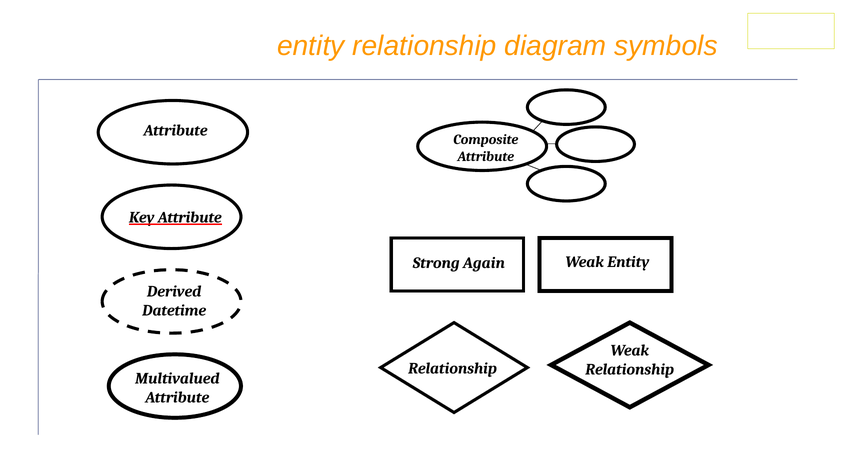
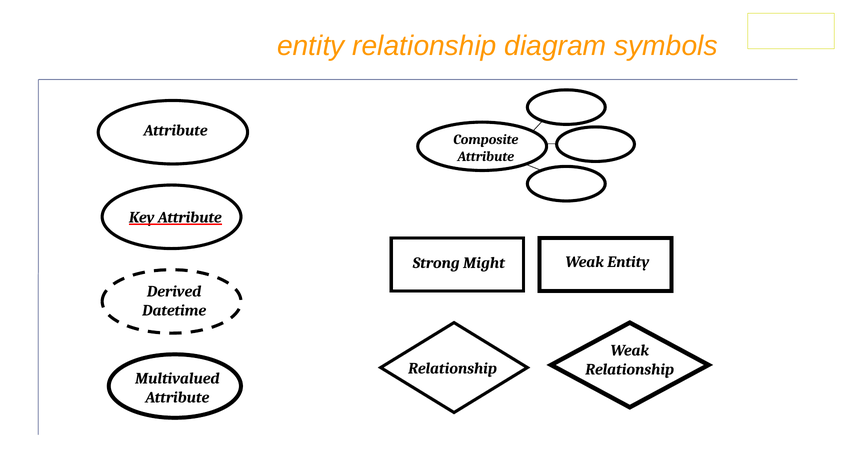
Again: Again -> Might
